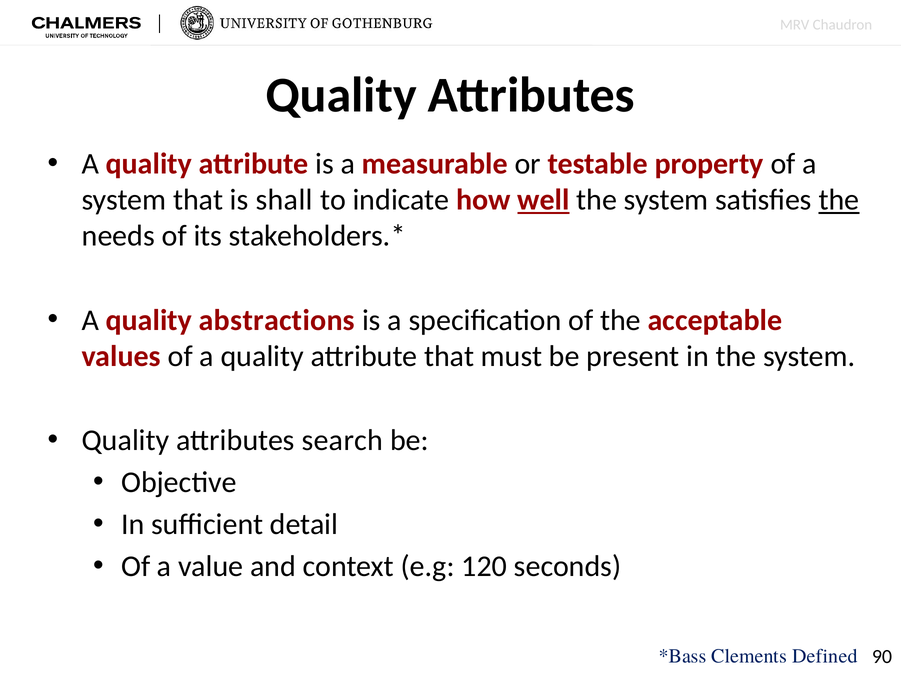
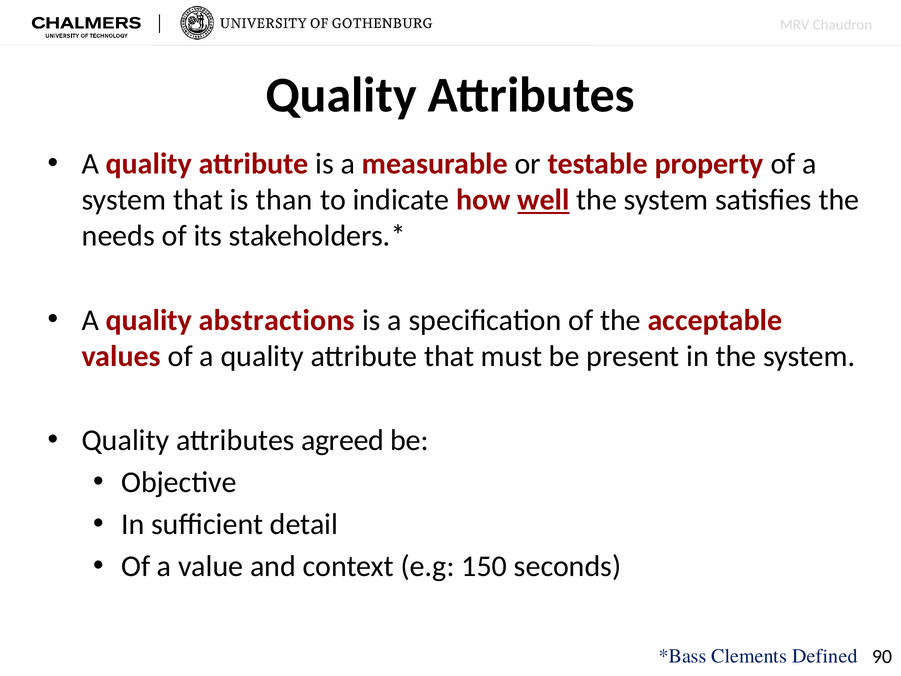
shall: shall -> than
the at (839, 200) underline: present -> none
search: search -> agreed
120: 120 -> 150
